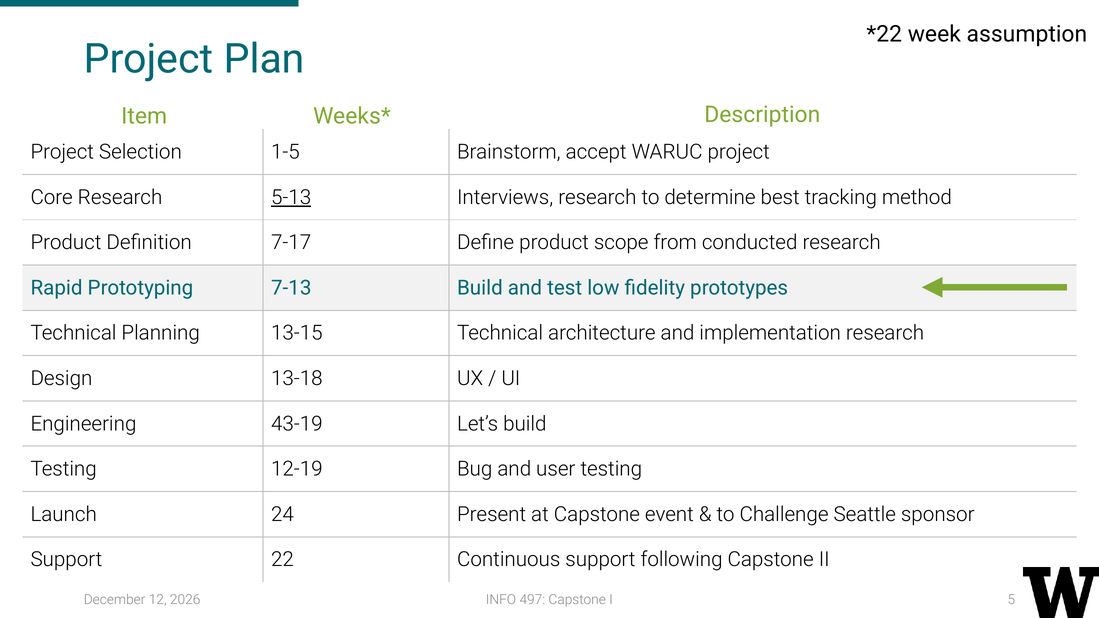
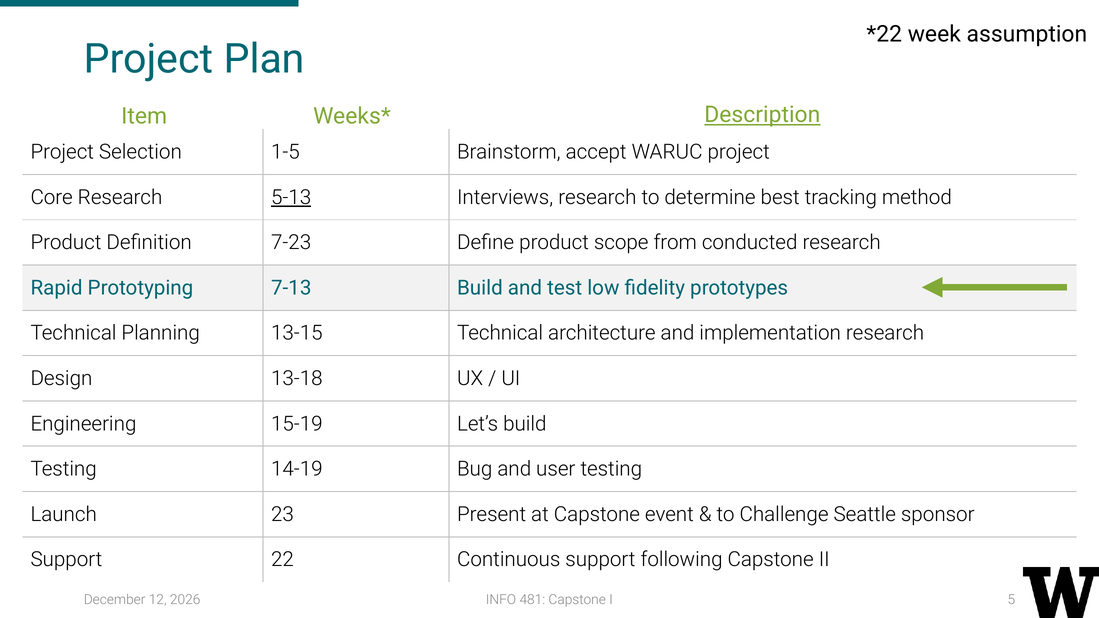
Description underline: none -> present
7-17: 7-17 -> 7-23
43-19: 43-19 -> 15-19
12-19: 12-19 -> 14-19
24: 24 -> 23
497: 497 -> 481
